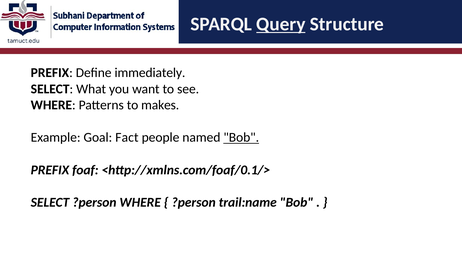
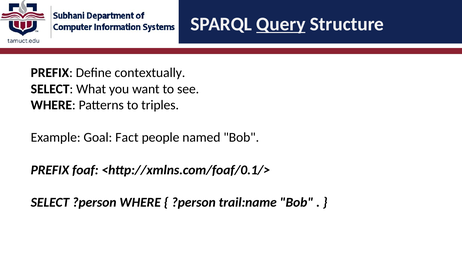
immediately: immediately -> contextually
makes: makes -> triples
Bob at (241, 137) underline: present -> none
